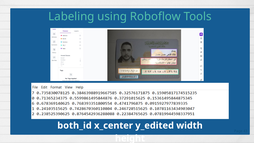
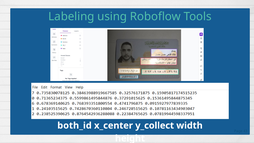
y_edited: y_edited -> y_collect
